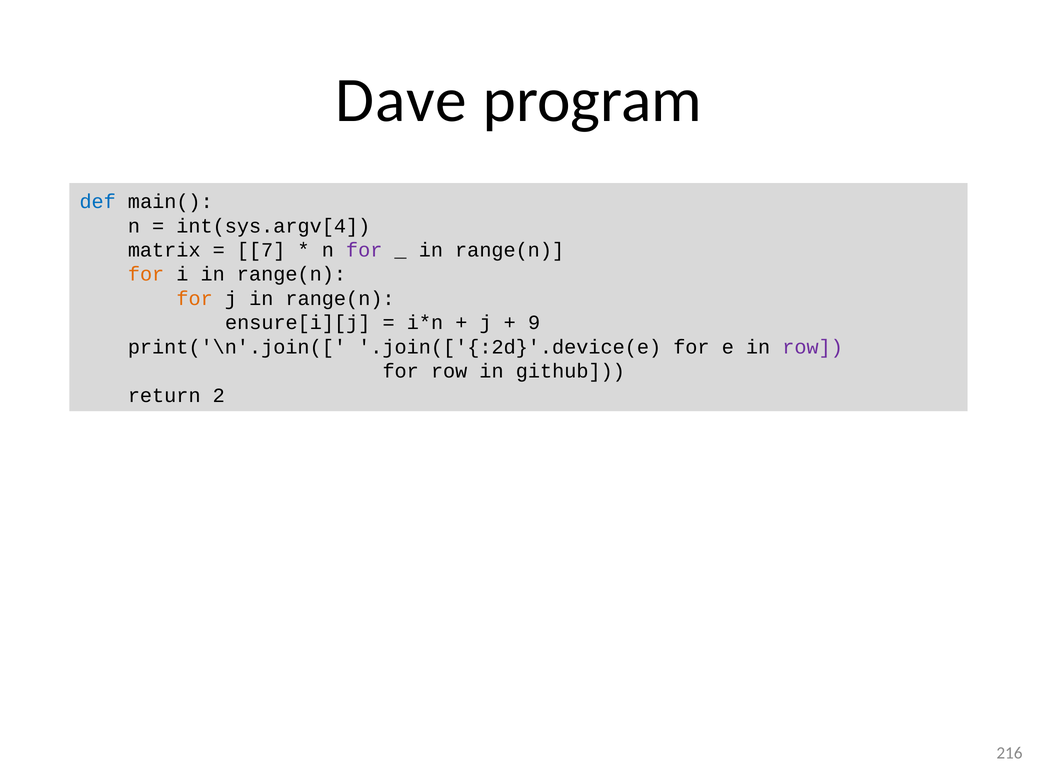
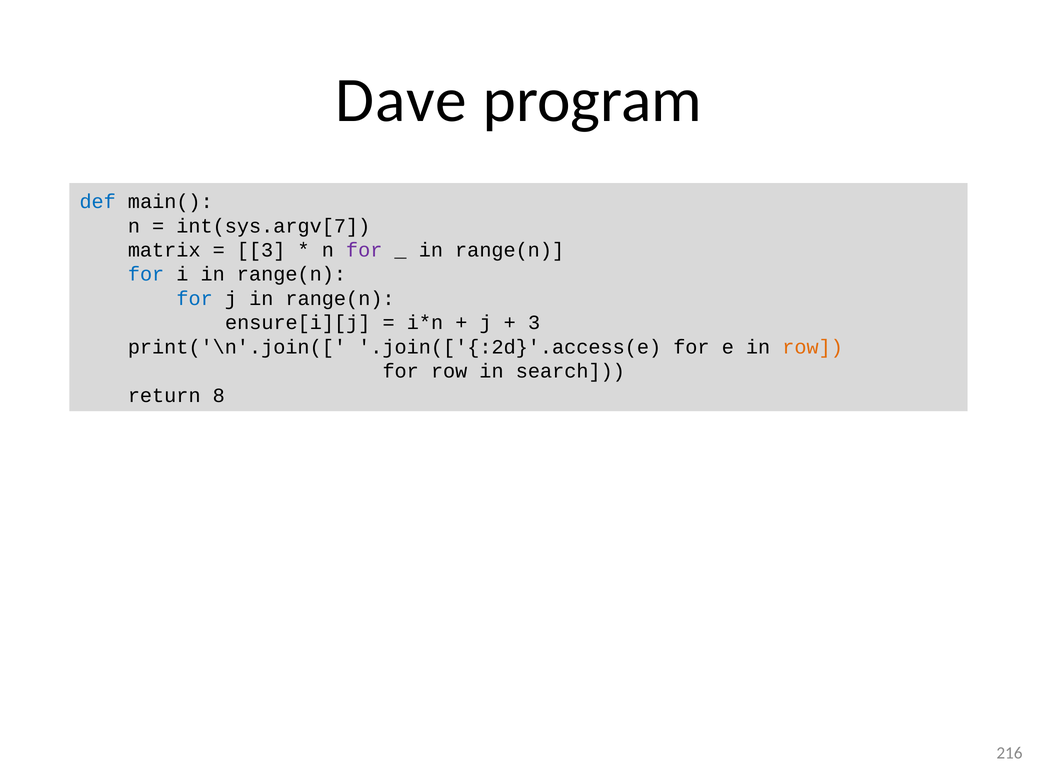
int(sys.argv[4: int(sys.argv[4 -> int(sys.argv[7
7 at (261, 250): 7 -> 3
for at (146, 274) colour: orange -> blue
for at (195, 298) colour: orange -> blue
9 at (534, 323): 9 -> 3
.join(['{:2d}'.device(e: .join(['{:2d}'.device(e -> .join(['{:2d}'.access(e
row at (813, 347) colour: purple -> orange
github: github -> search
2: 2 -> 8
